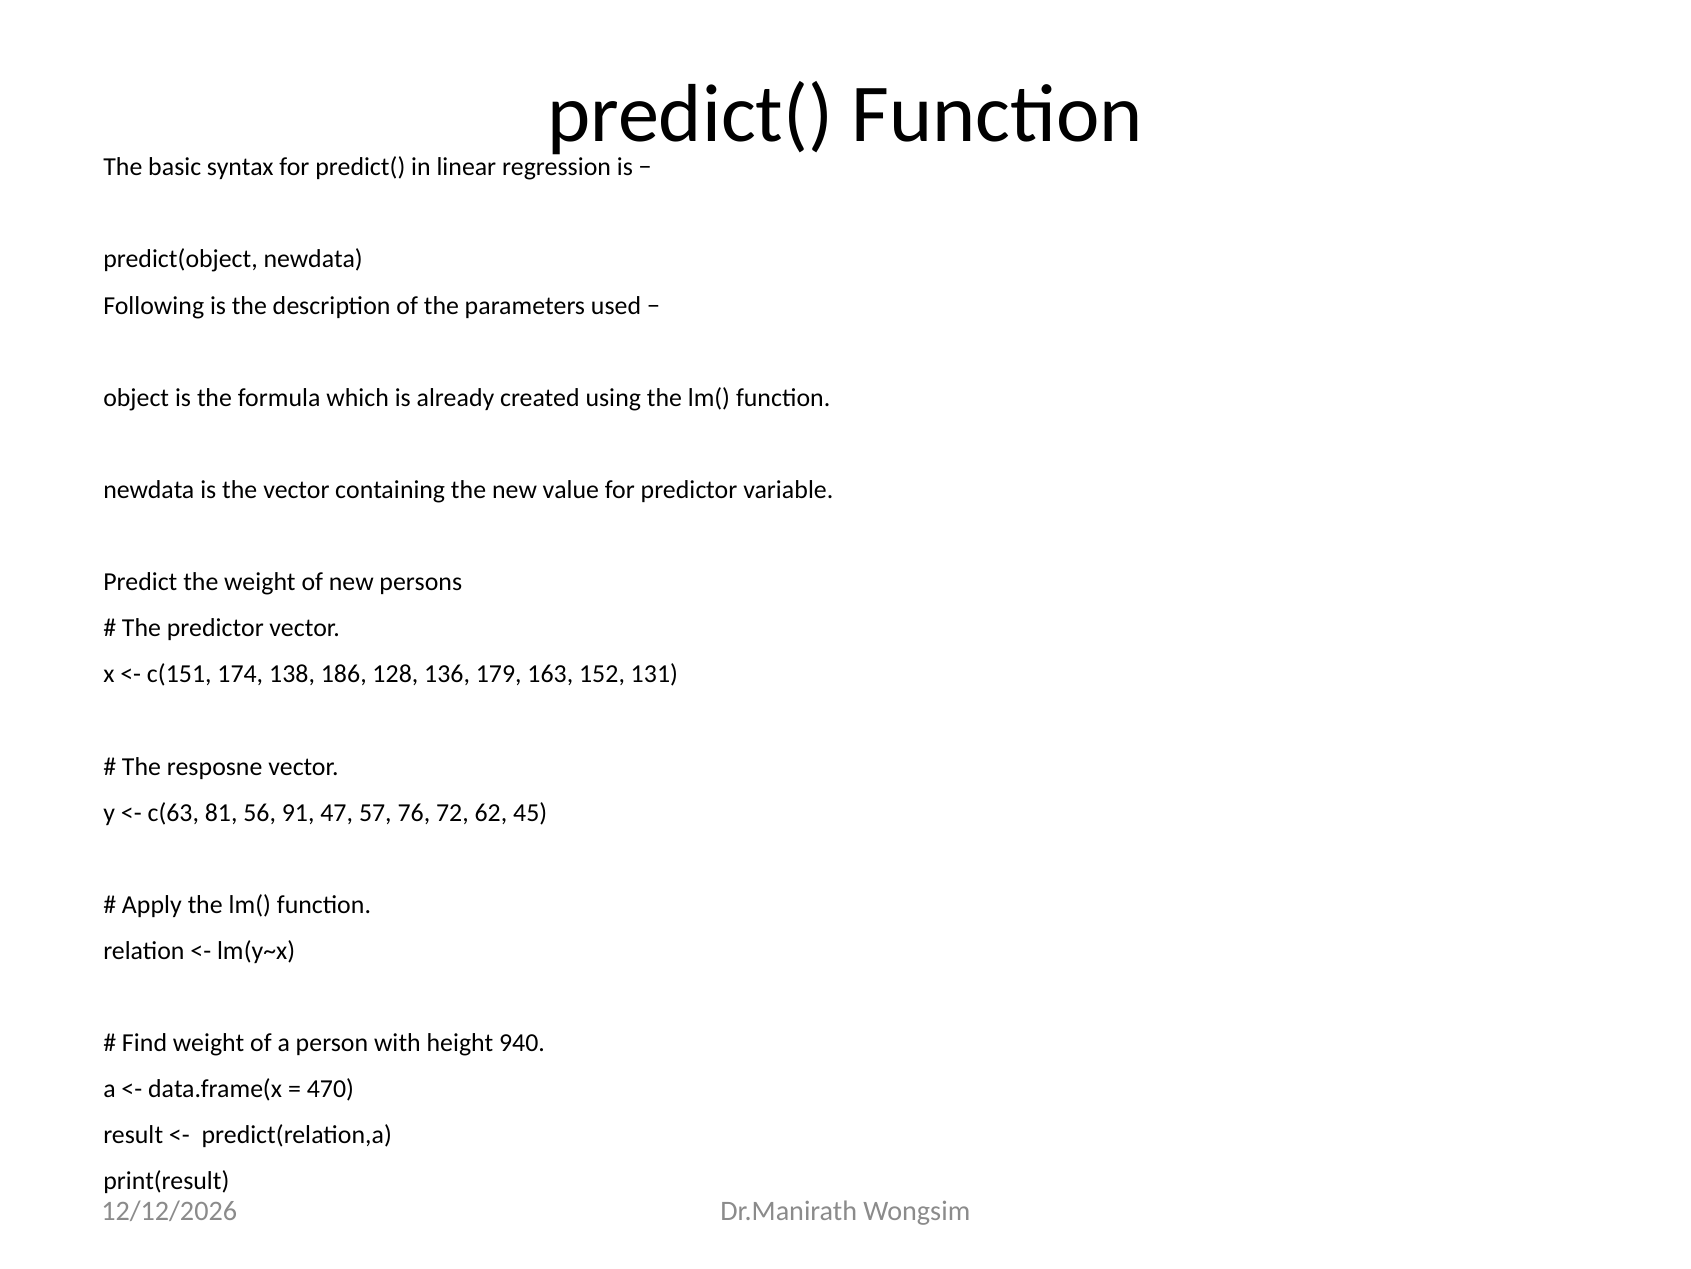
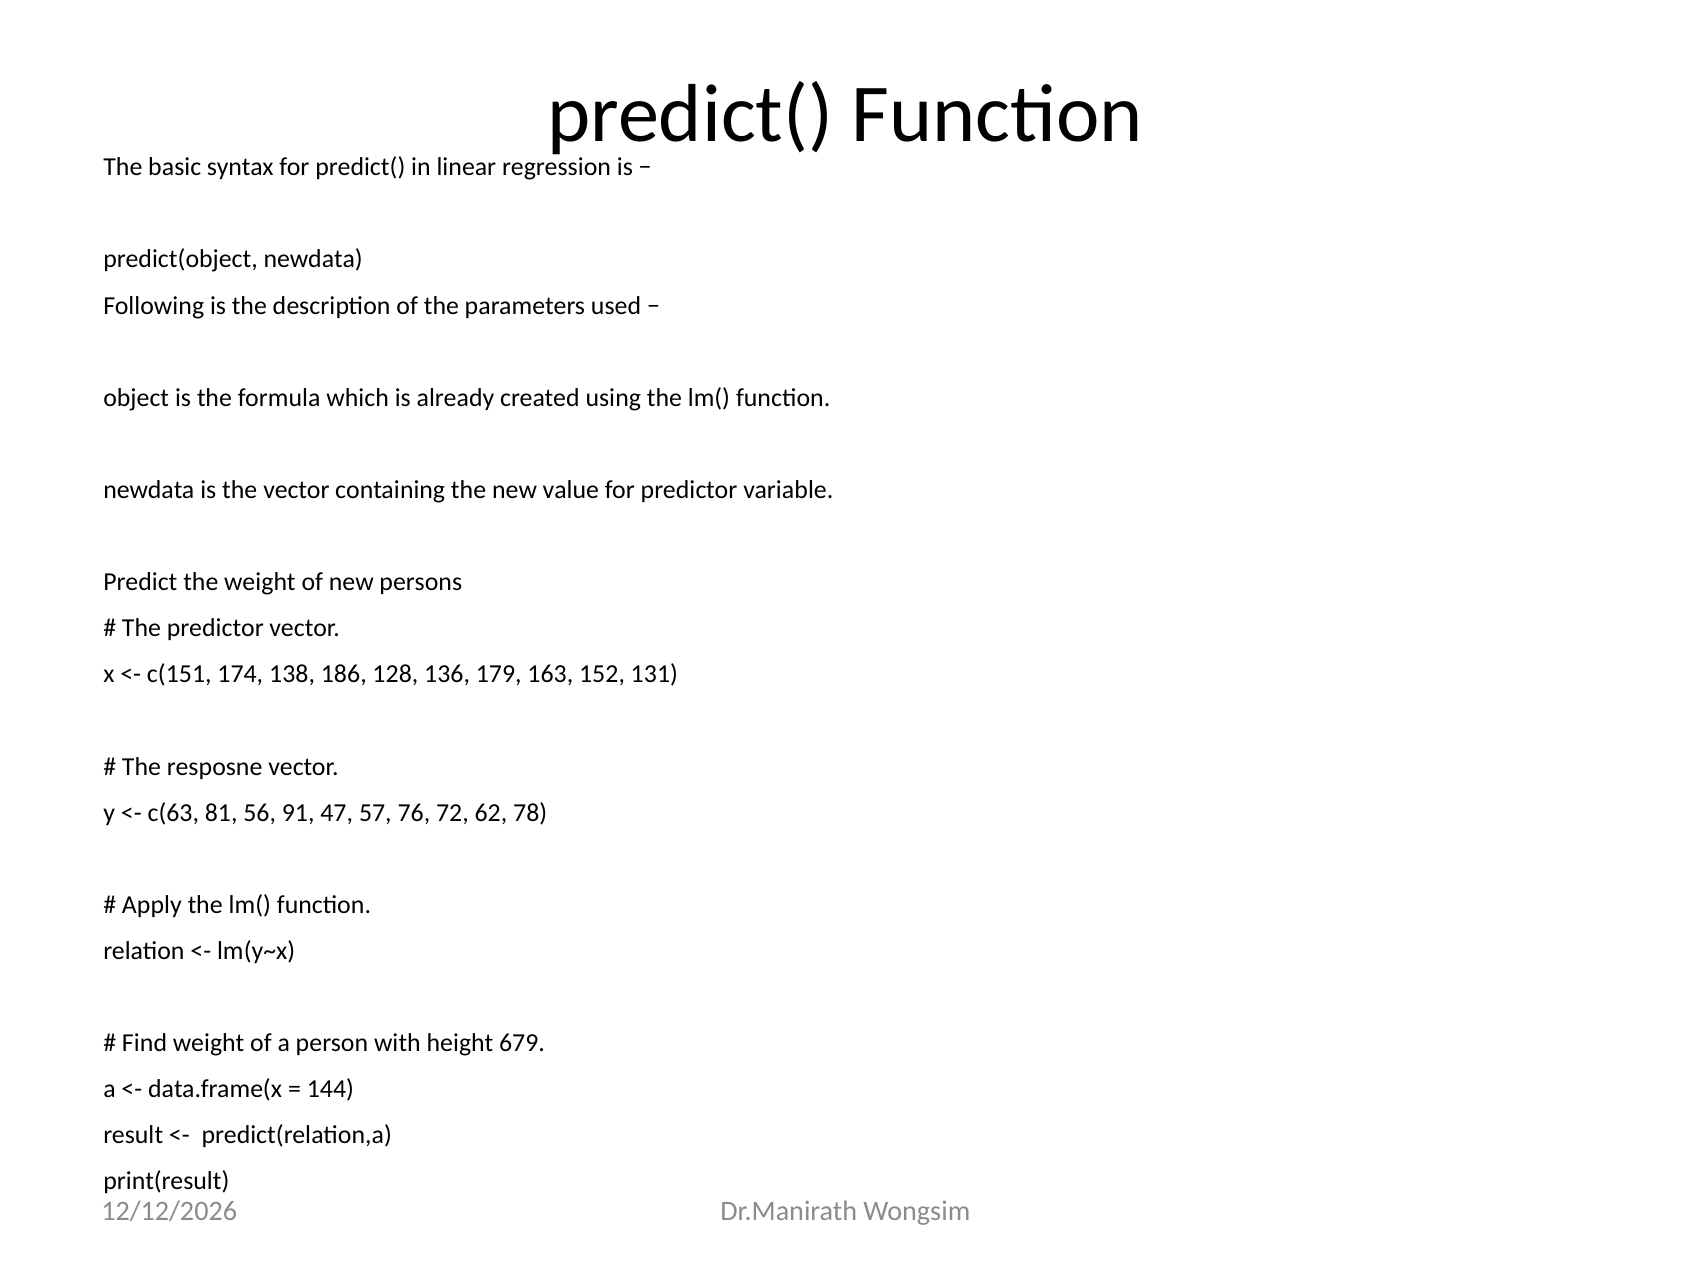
45: 45 -> 78
940: 940 -> 679
470: 470 -> 144
